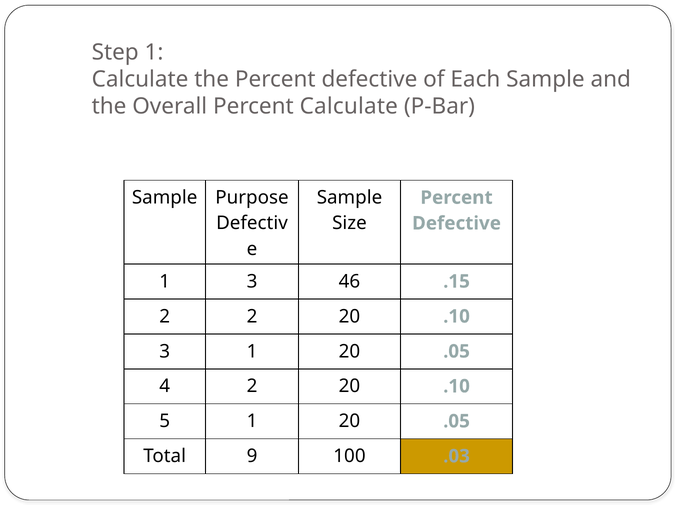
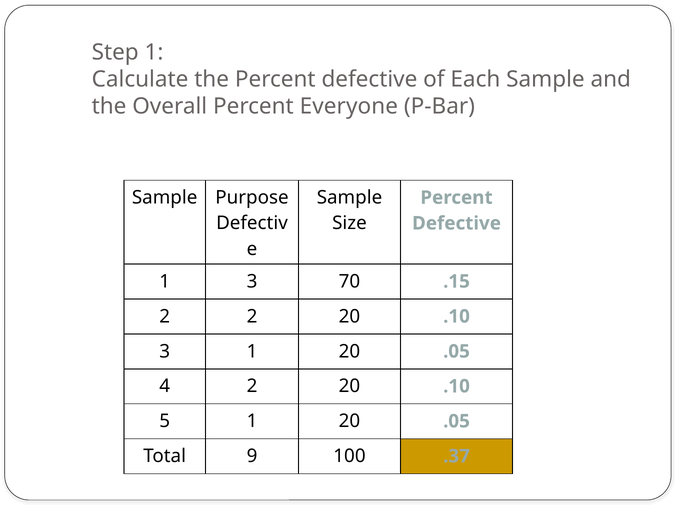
Percent Calculate: Calculate -> Everyone
46: 46 -> 70
.03: .03 -> .37
